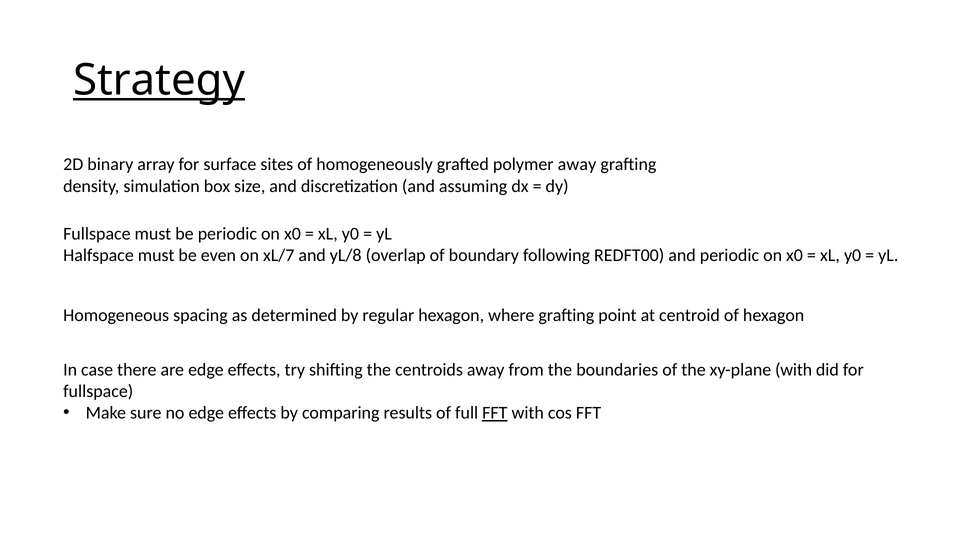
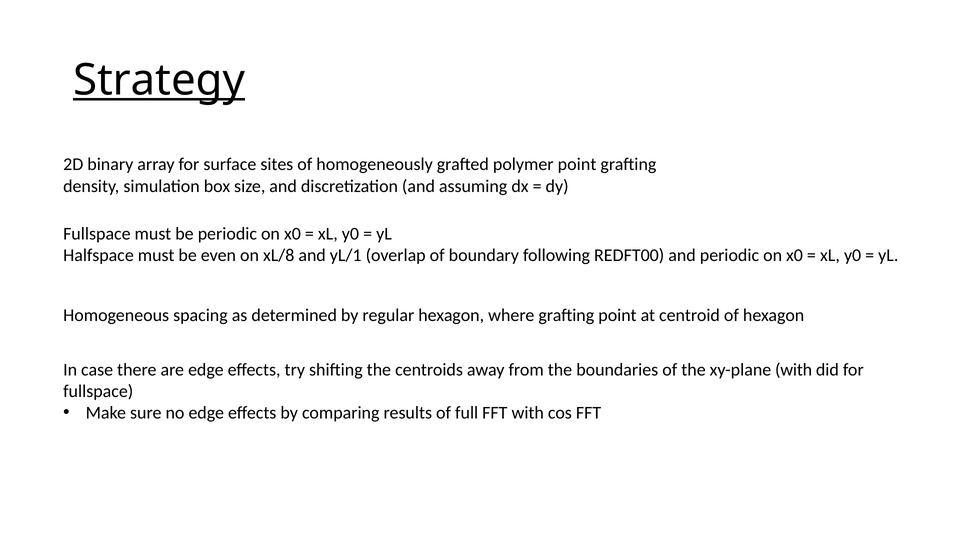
polymer away: away -> point
xL/7: xL/7 -> xL/8
yL/8: yL/8 -> yL/1
FFT at (495, 413) underline: present -> none
